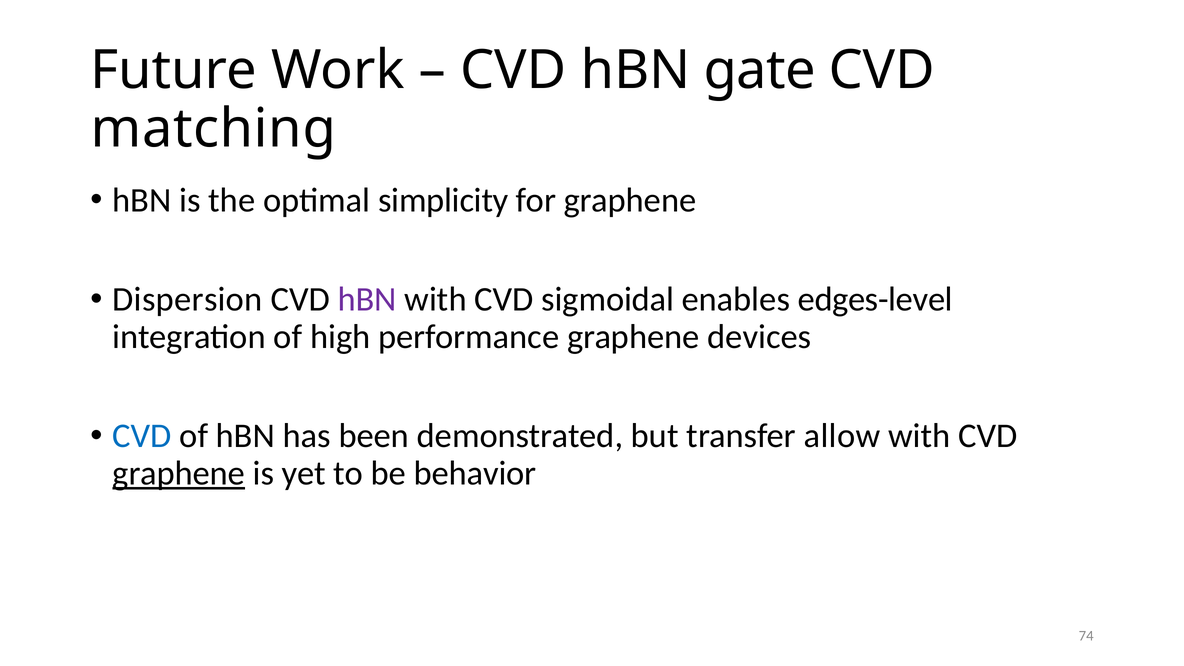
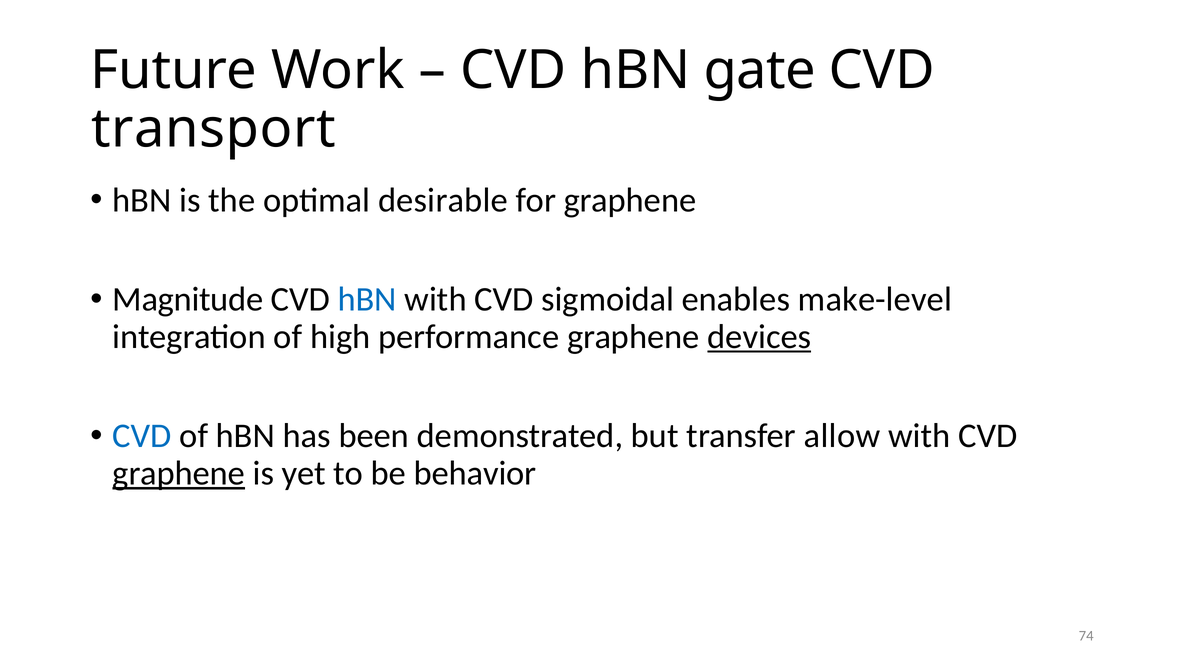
matching: matching -> transport
simplicity: simplicity -> desirable
Dispersion: Dispersion -> Magnitude
hBN at (367, 299) colour: purple -> blue
edges-level: edges-level -> make-level
devices underline: none -> present
